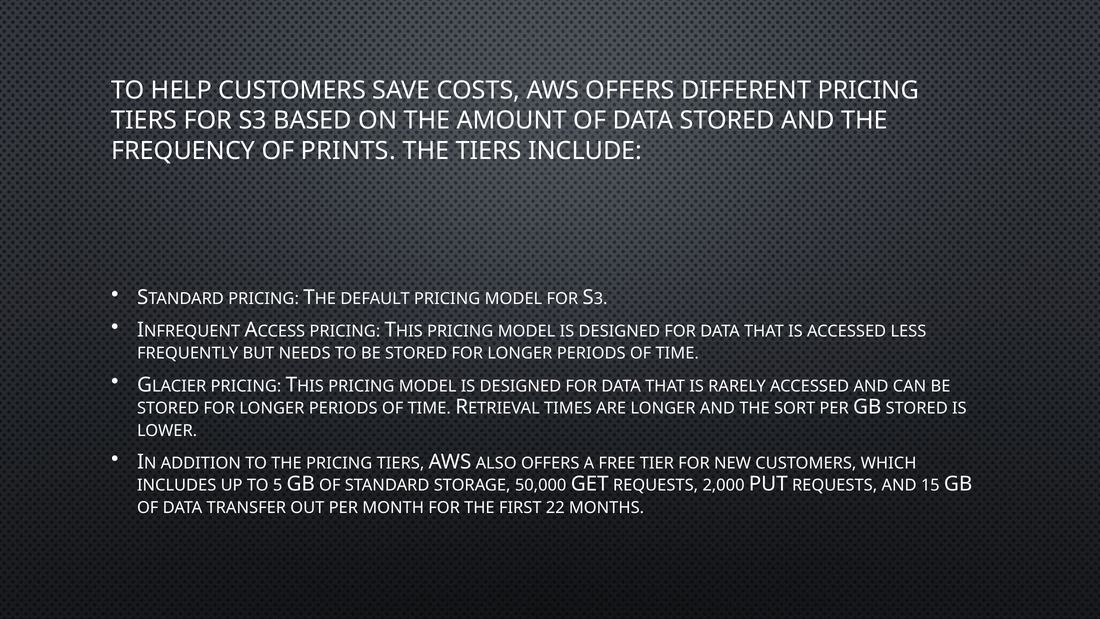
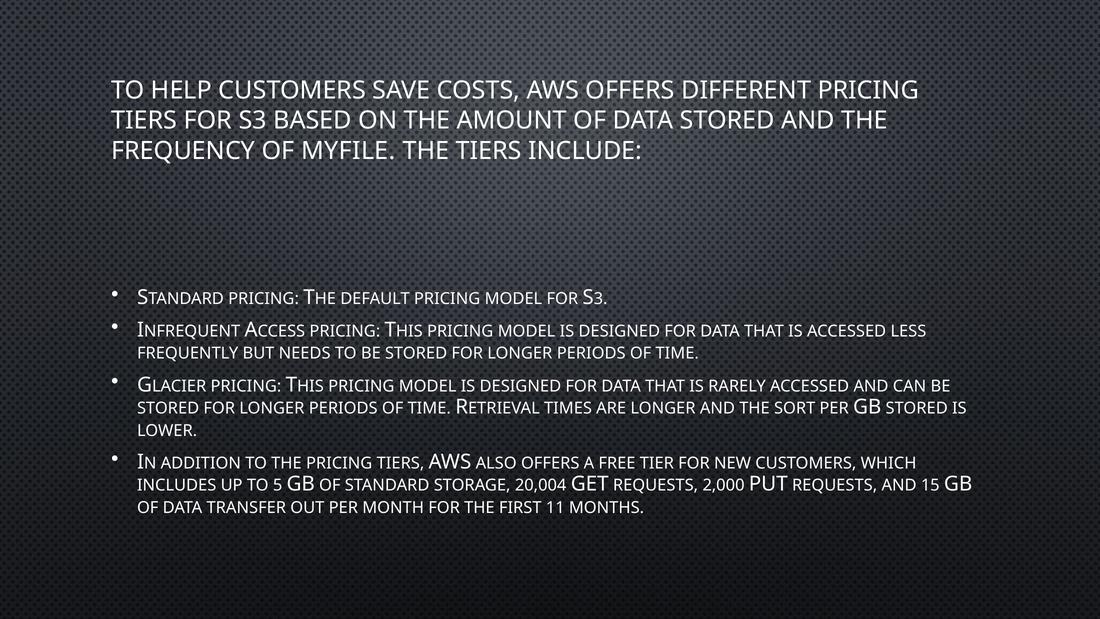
PRINTS: PRINTS -> MYFILE
50,000: 50,000 -> 20,004
22: 22 -> 11
